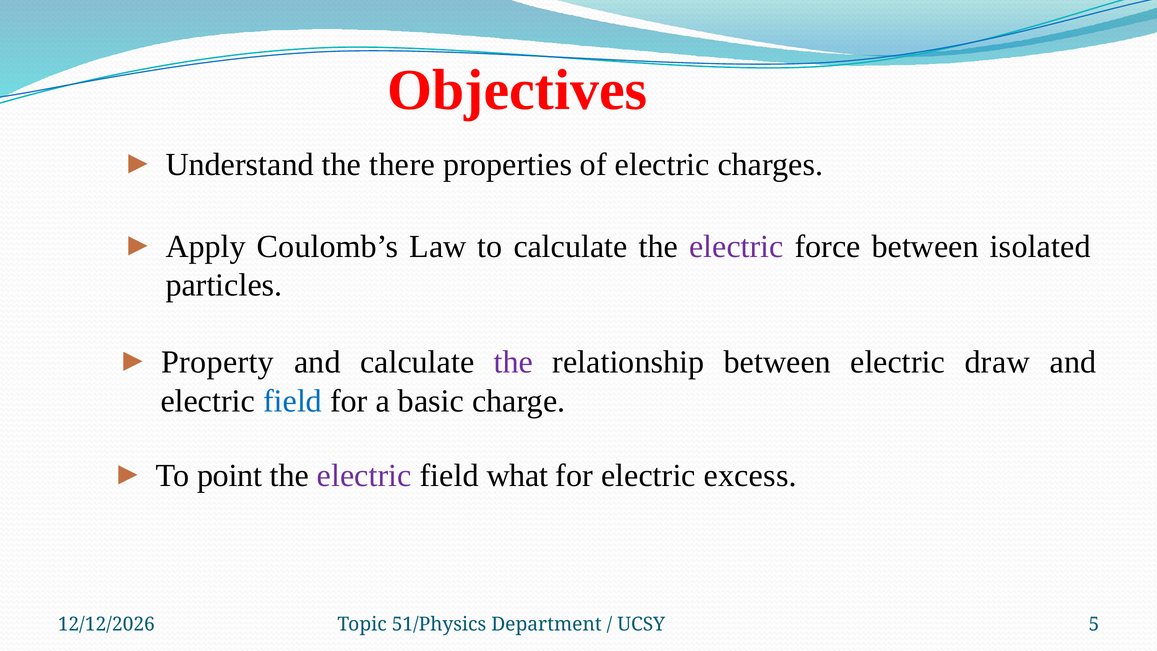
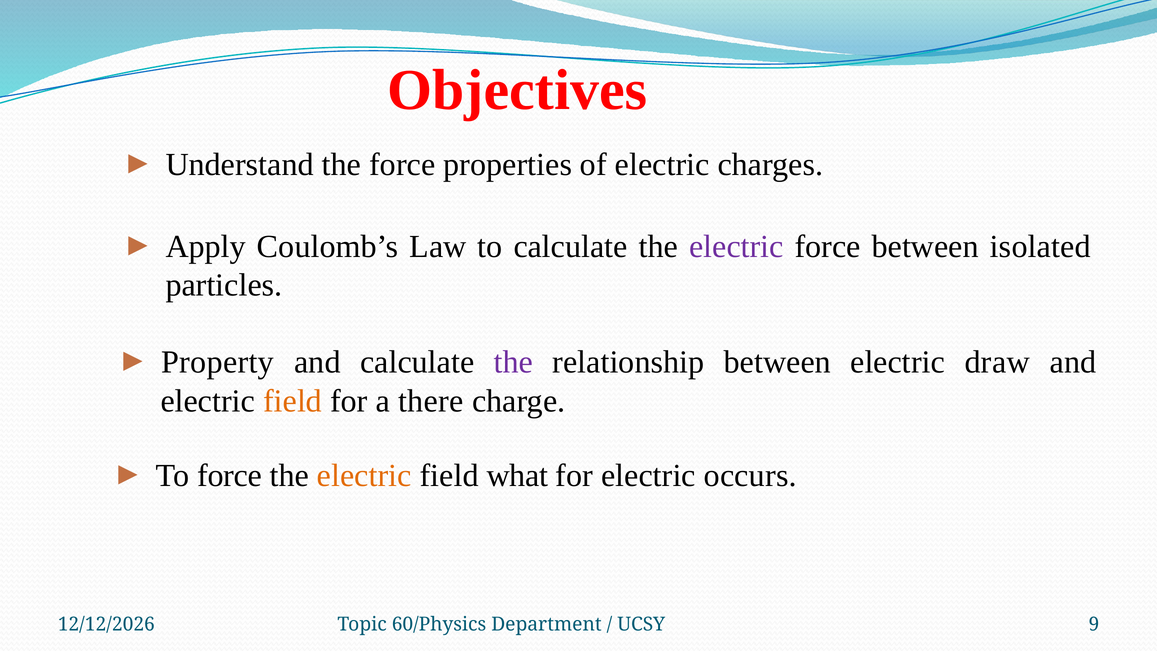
the there: there -> force
field at (293, 401) colour: blue -> orange
basic: basic -> there
To point: point -> force
electric at (364, 476) colour: purple -> orange
excess: excess -> occurs
51/Physics: 51/Physics -> 60/Physics
5: 5 -> 9
